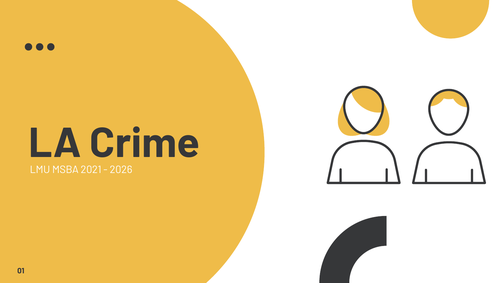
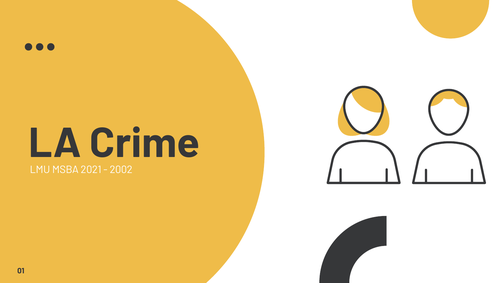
2026: 2026 -> 2002
